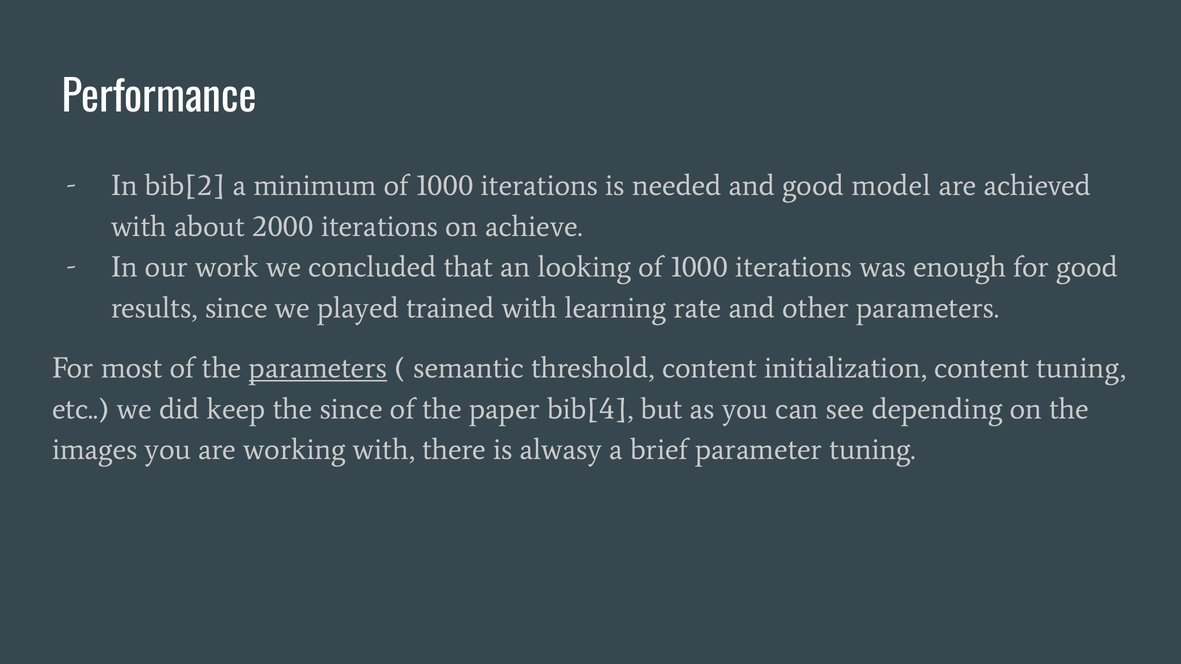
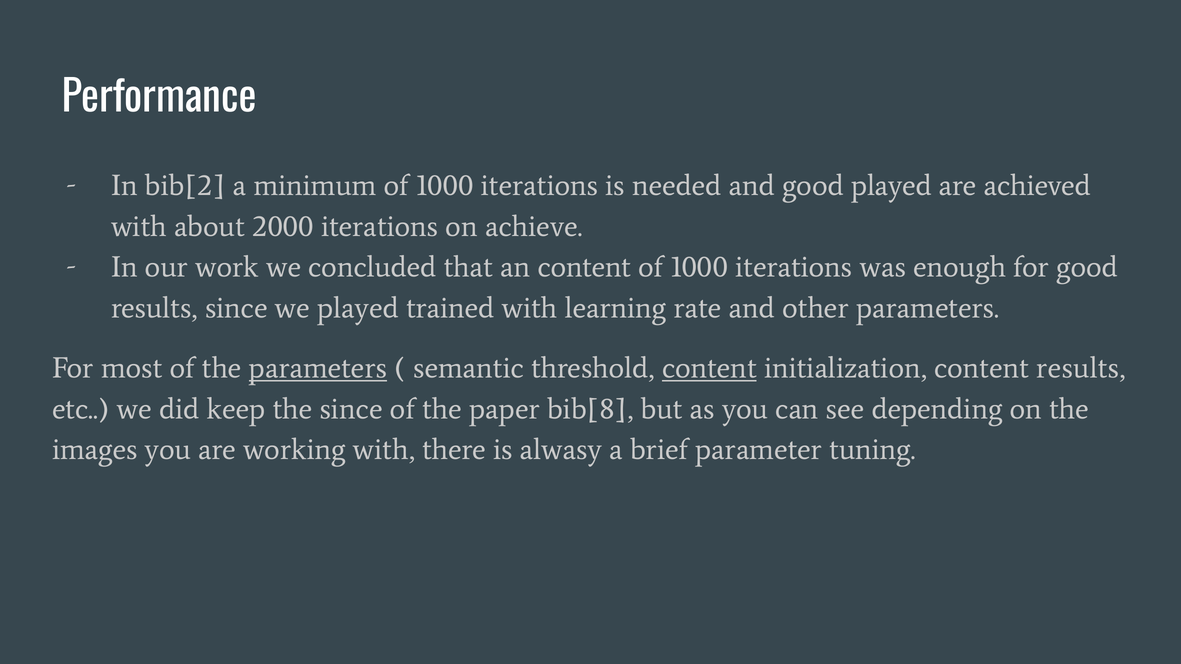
good model: model -> played
an looking: looking -> content
content at (709, 368) underline: none -> present
content tuning: tuning -> results
bib[4: bib[4 -> bib[8
